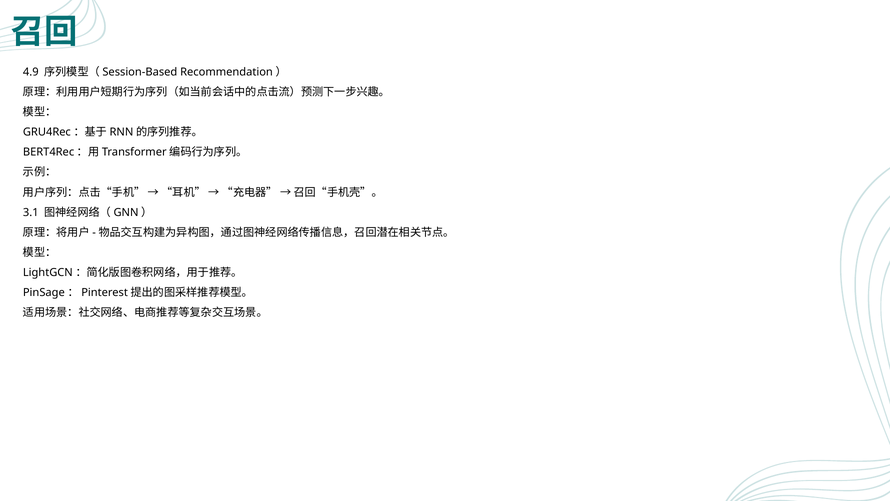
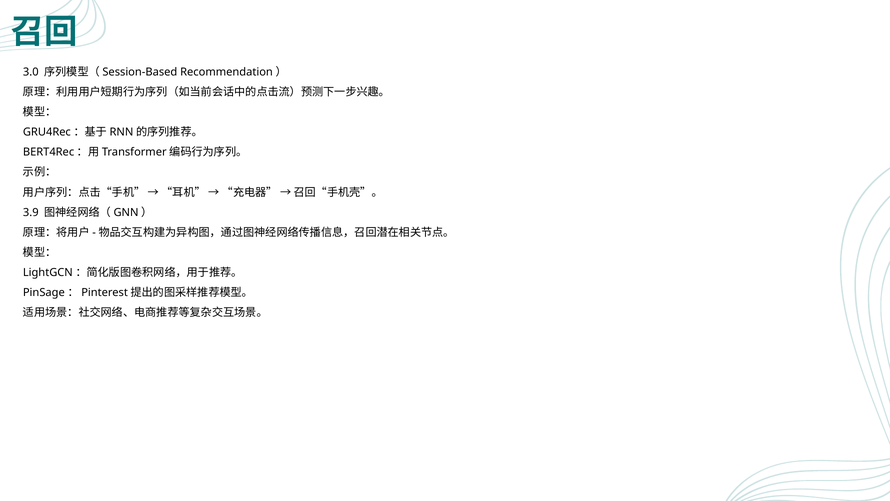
4.9: 4.9 -> 3.0
3.1: 3.1 -> 3.9
